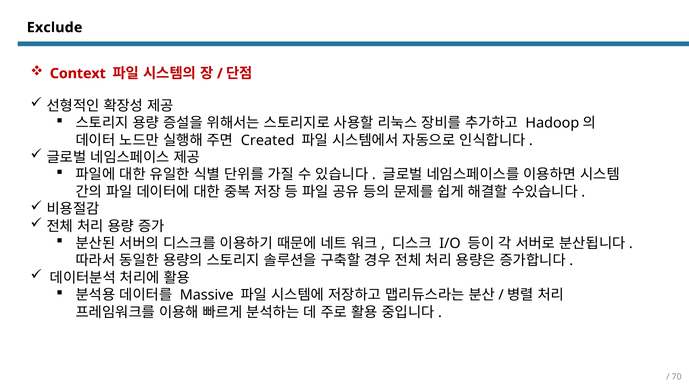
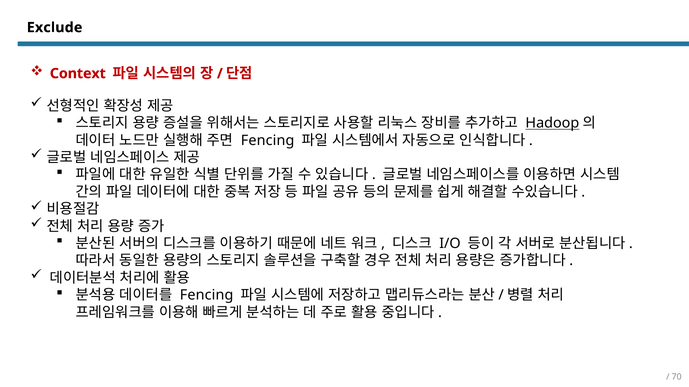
Hadoop underline: none -> present
Created at (268, 140): Created -> Fencing
Massive at (207, 296): Massive -> Fencing
